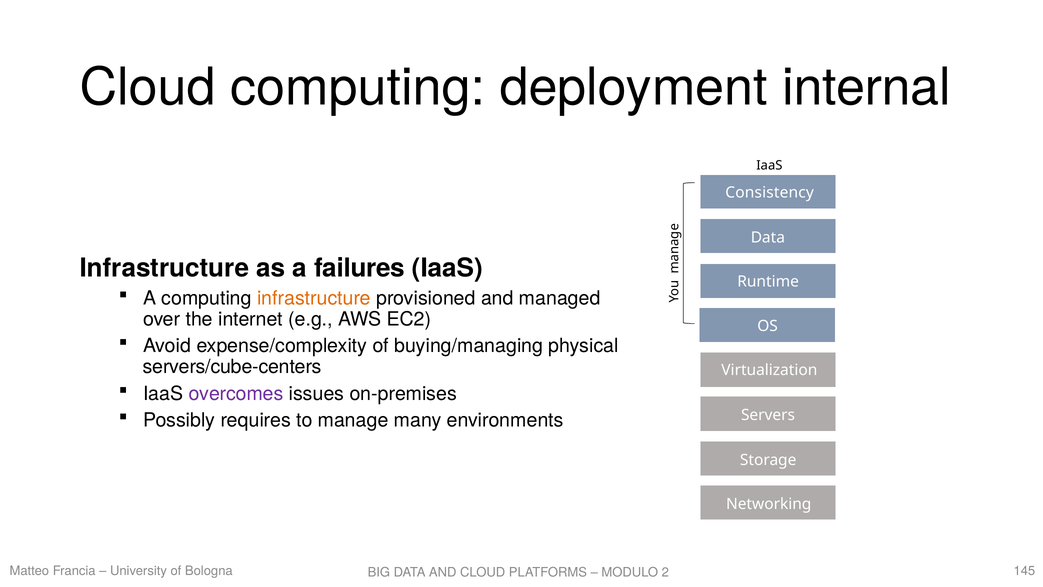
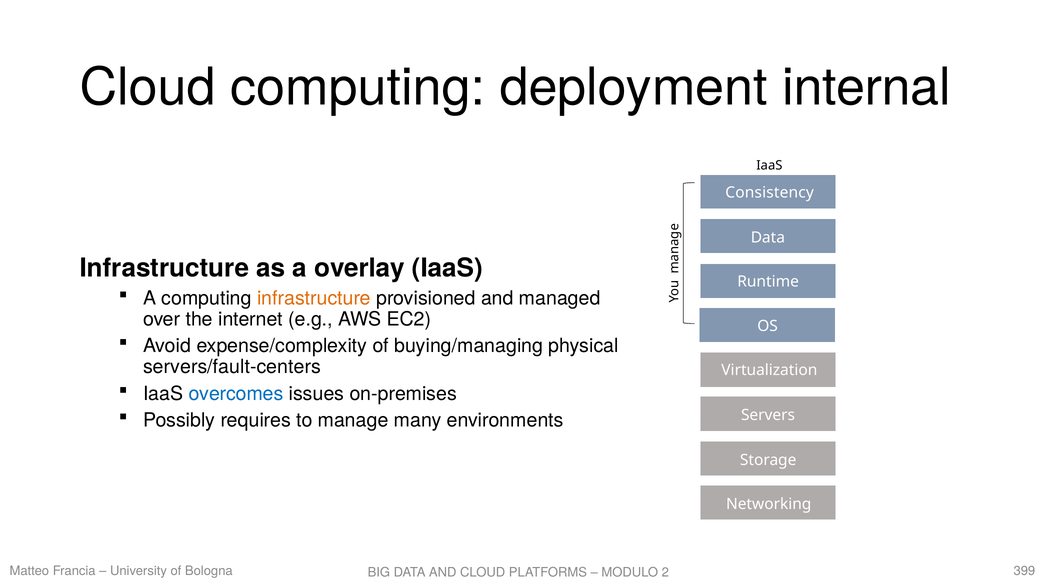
failures: failures -> overlay
servers/cube-centers: servers/cube-centers -> servers/fault-centers
overcomes colour: purple -> blue
145: 145 -> 399
